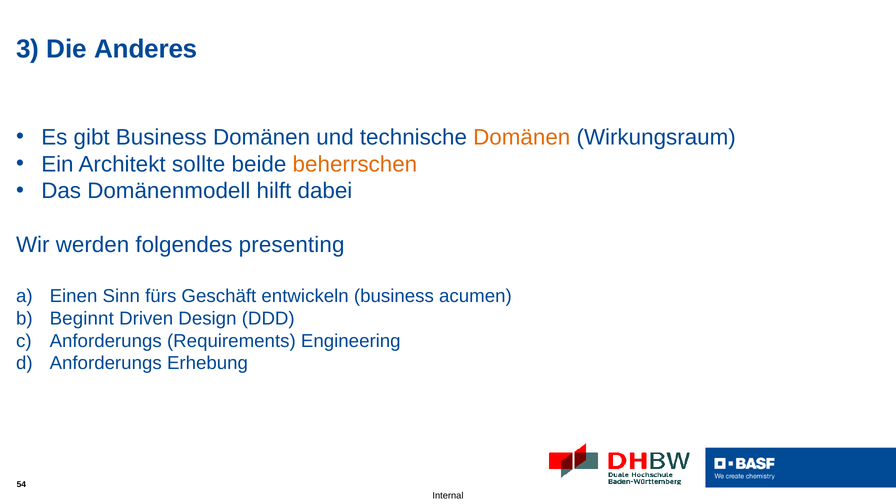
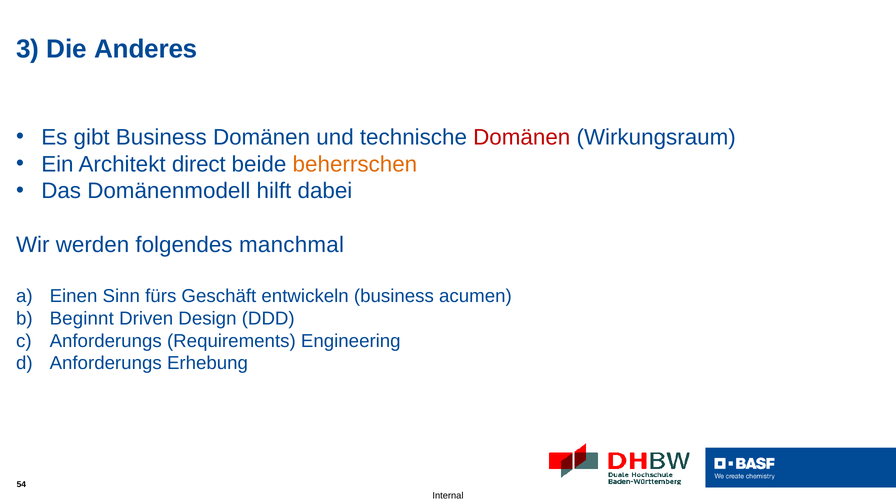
Domänen at (522, 137) colour: orange -> red
sollte: sollte -> direct
presenting: presenting -> manchmal
